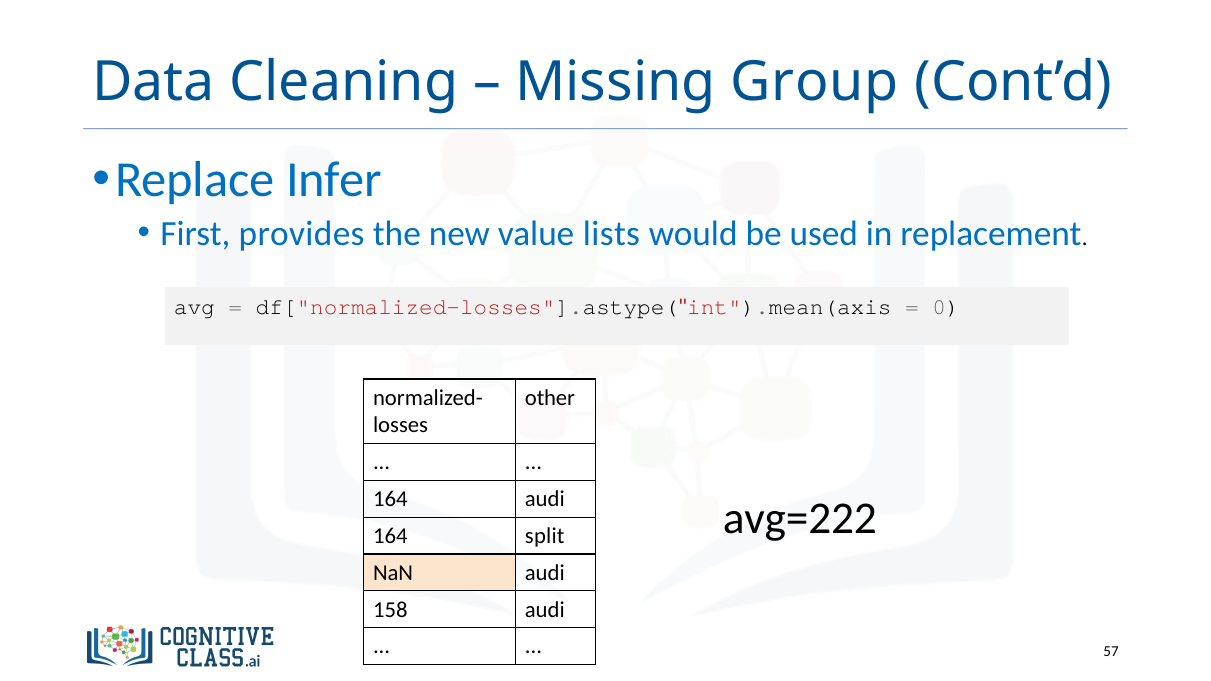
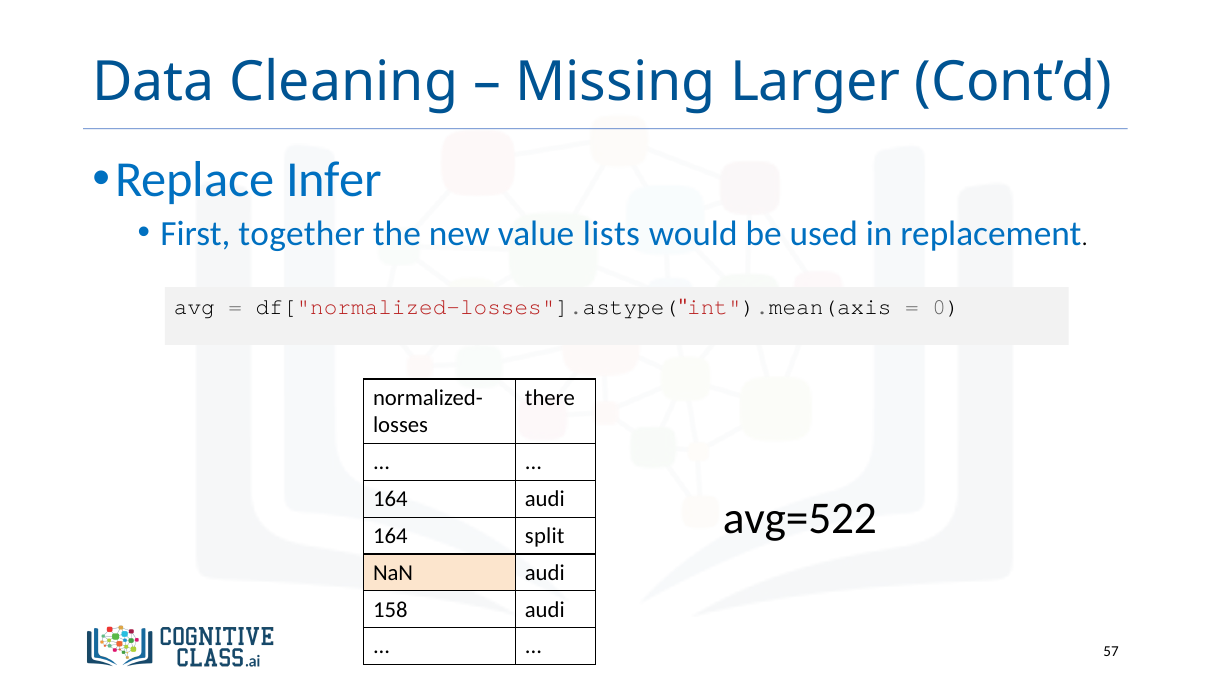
Group: Group -> Larger
provides: provides -> together
other: other -> there
avg=222: avg=222 -> avg=522
